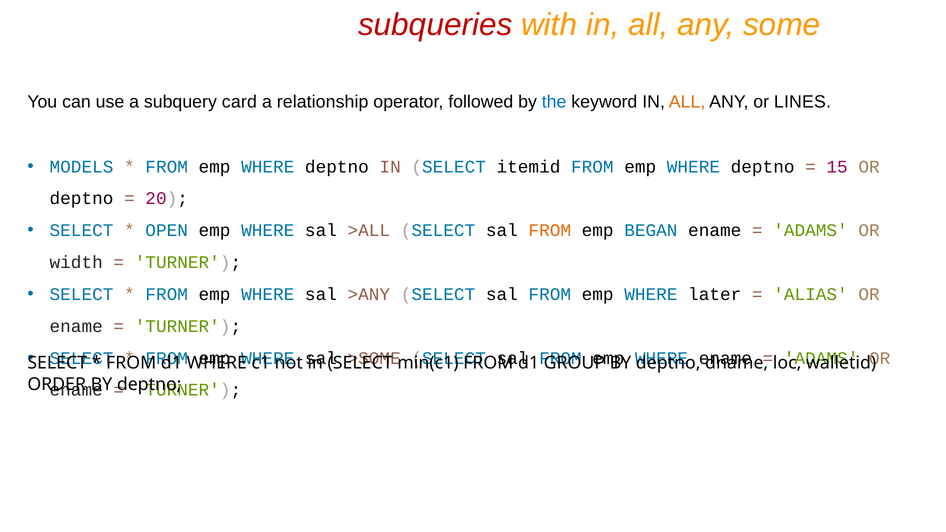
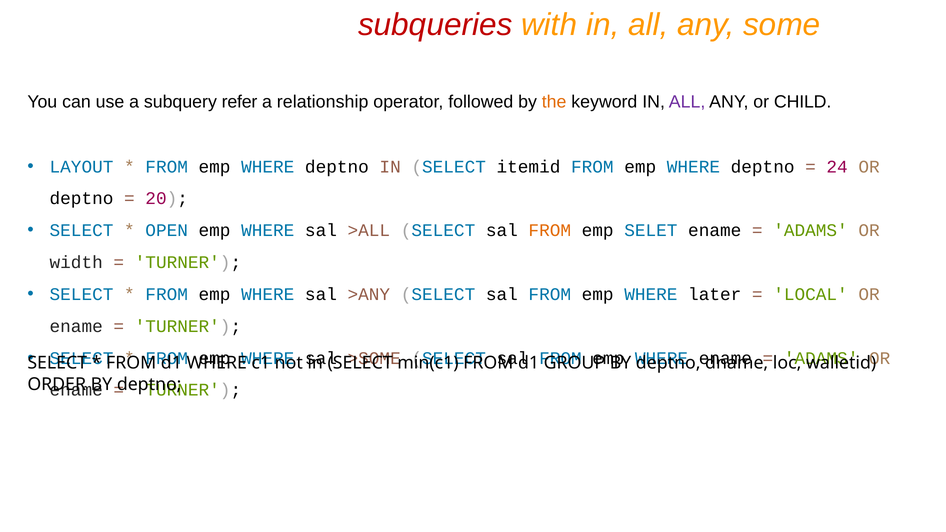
card: card -> refer
the colour: blue -> orange
ALL at (687, 102) colour: orange -> purple
LINES: LINES -> CHILD
MODELS: MODELS -> LAYOUT
15: 15 -> 24
BEGAN: BEGAN -> SELET
ALIAS: ALIAS -> LOCAL
